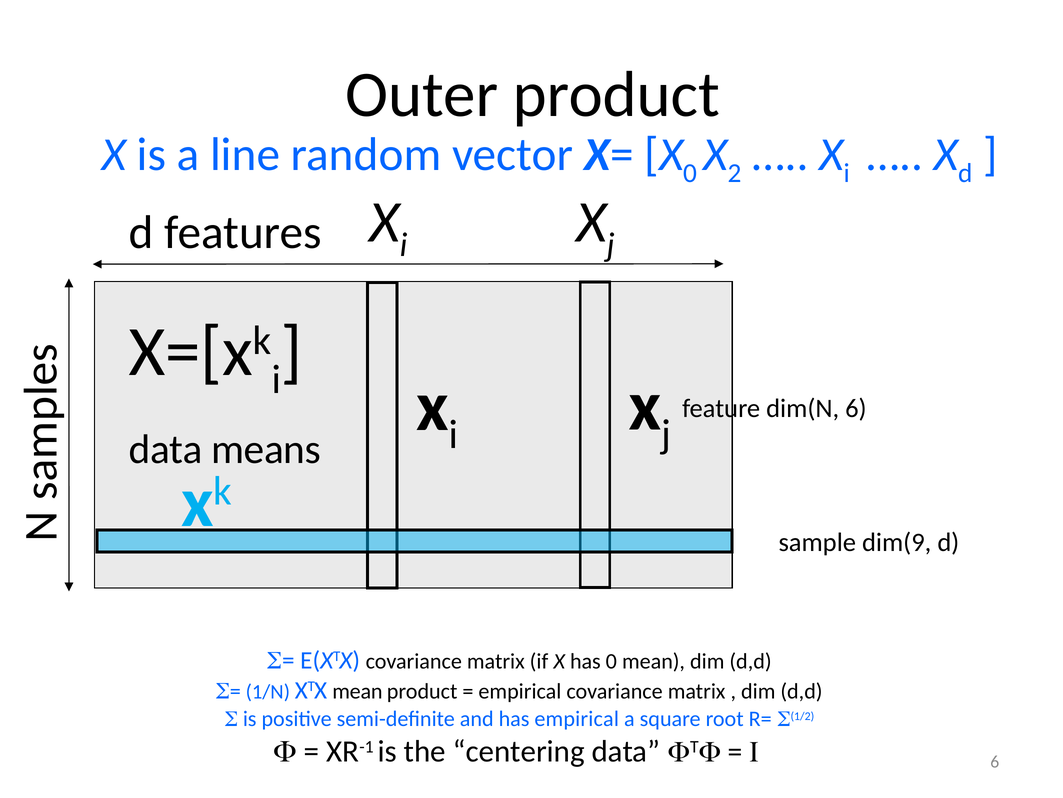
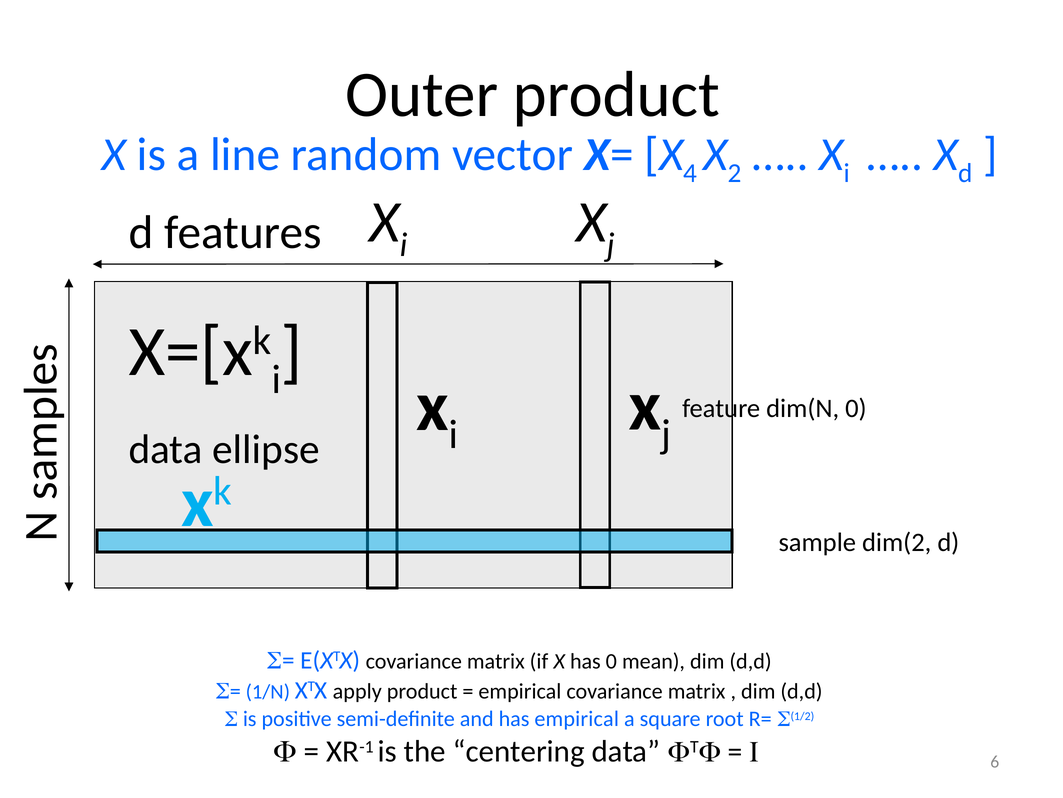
X 0: 0 -> 4
dim(N 6: 6 -> 0
means: means -> ellipse
dim(9: dim(9 -> dim(2
XTX mean: mean -> apply
